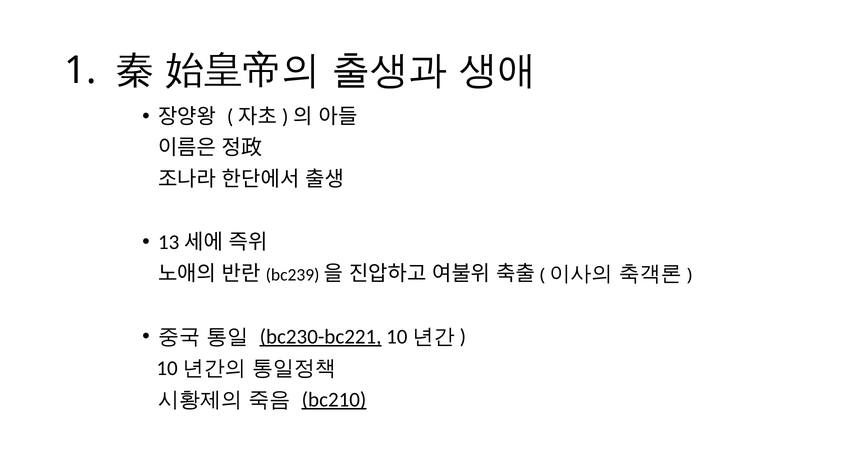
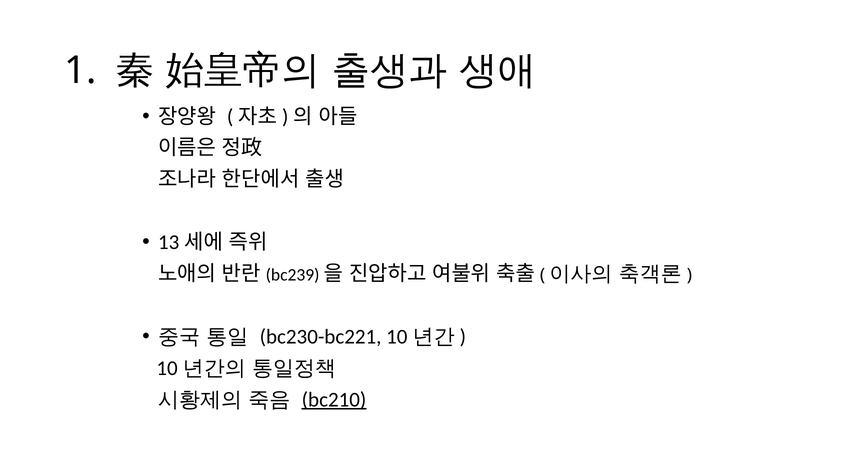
bc230-bc221 underline: present -> none
